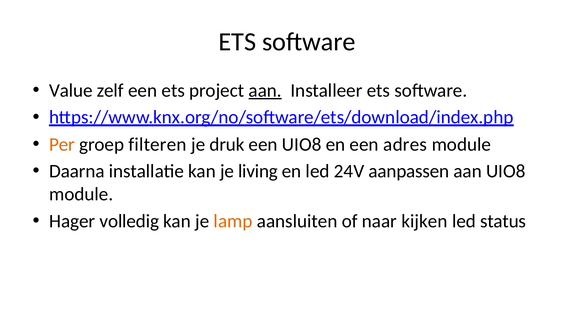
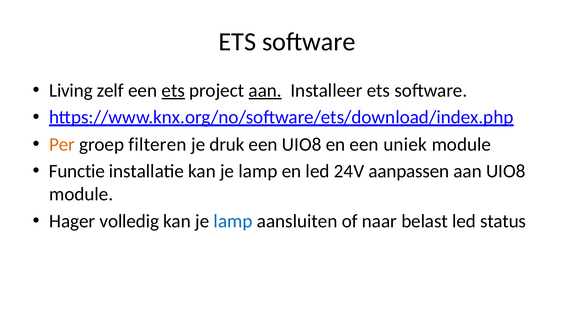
Value: Value -> Living
ets at (173, 90) underline: none -> present
adres: adres -> uniek
Daarna: Daarna -> Functie
installatie kan je living: living -> lamp
lamp at (233, 221) colour: orange -> blue
kijken: kijken -> belast
